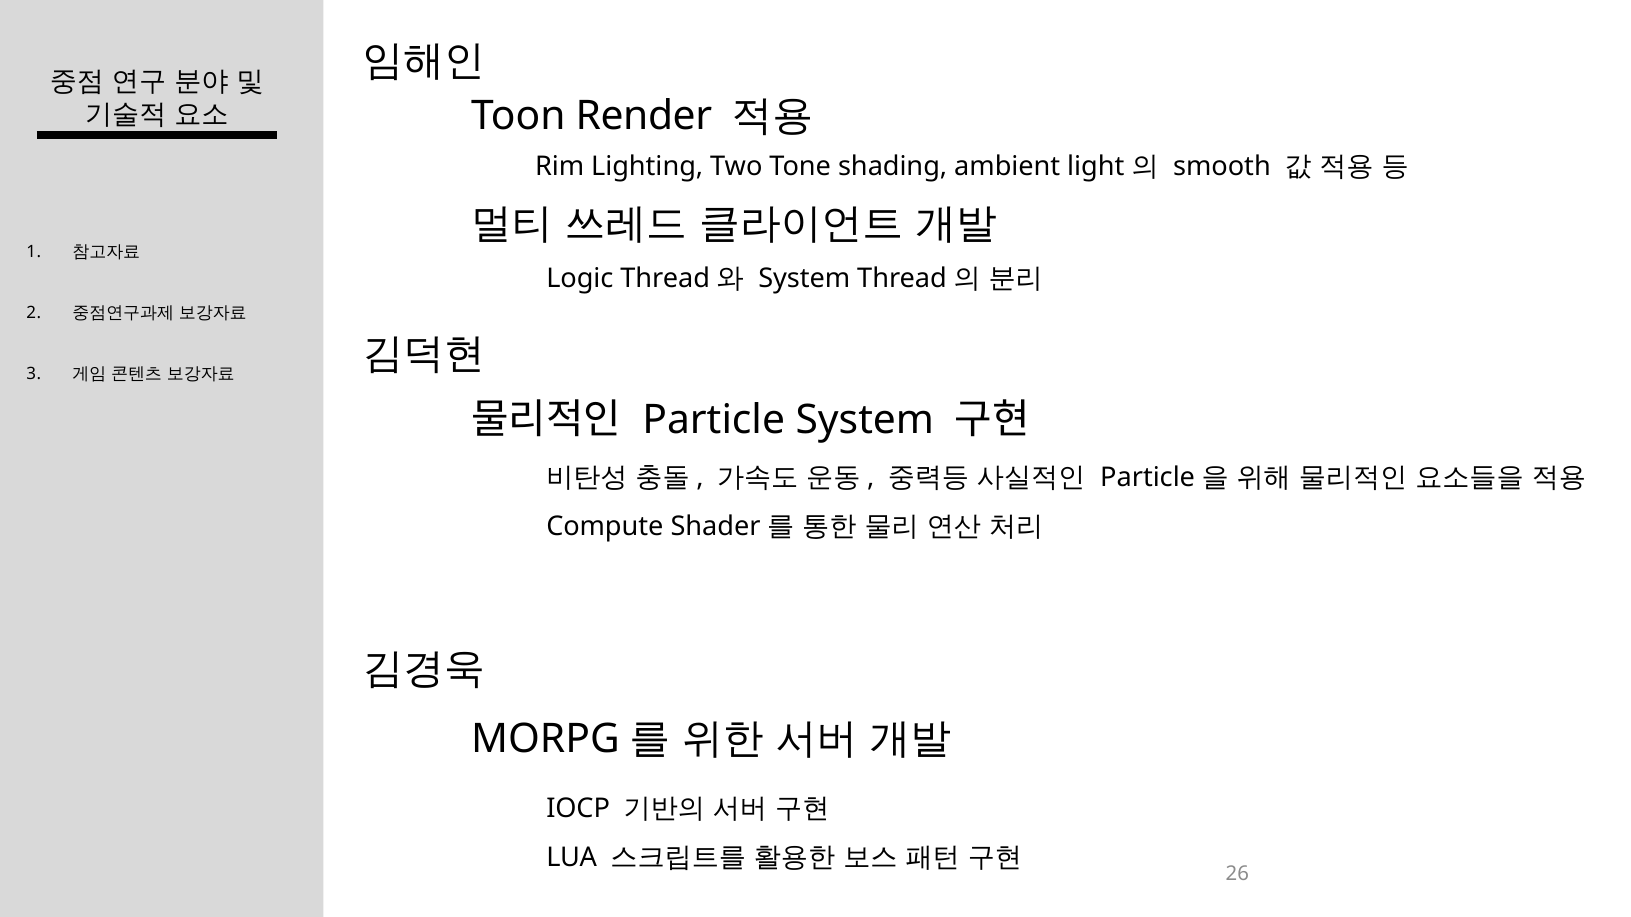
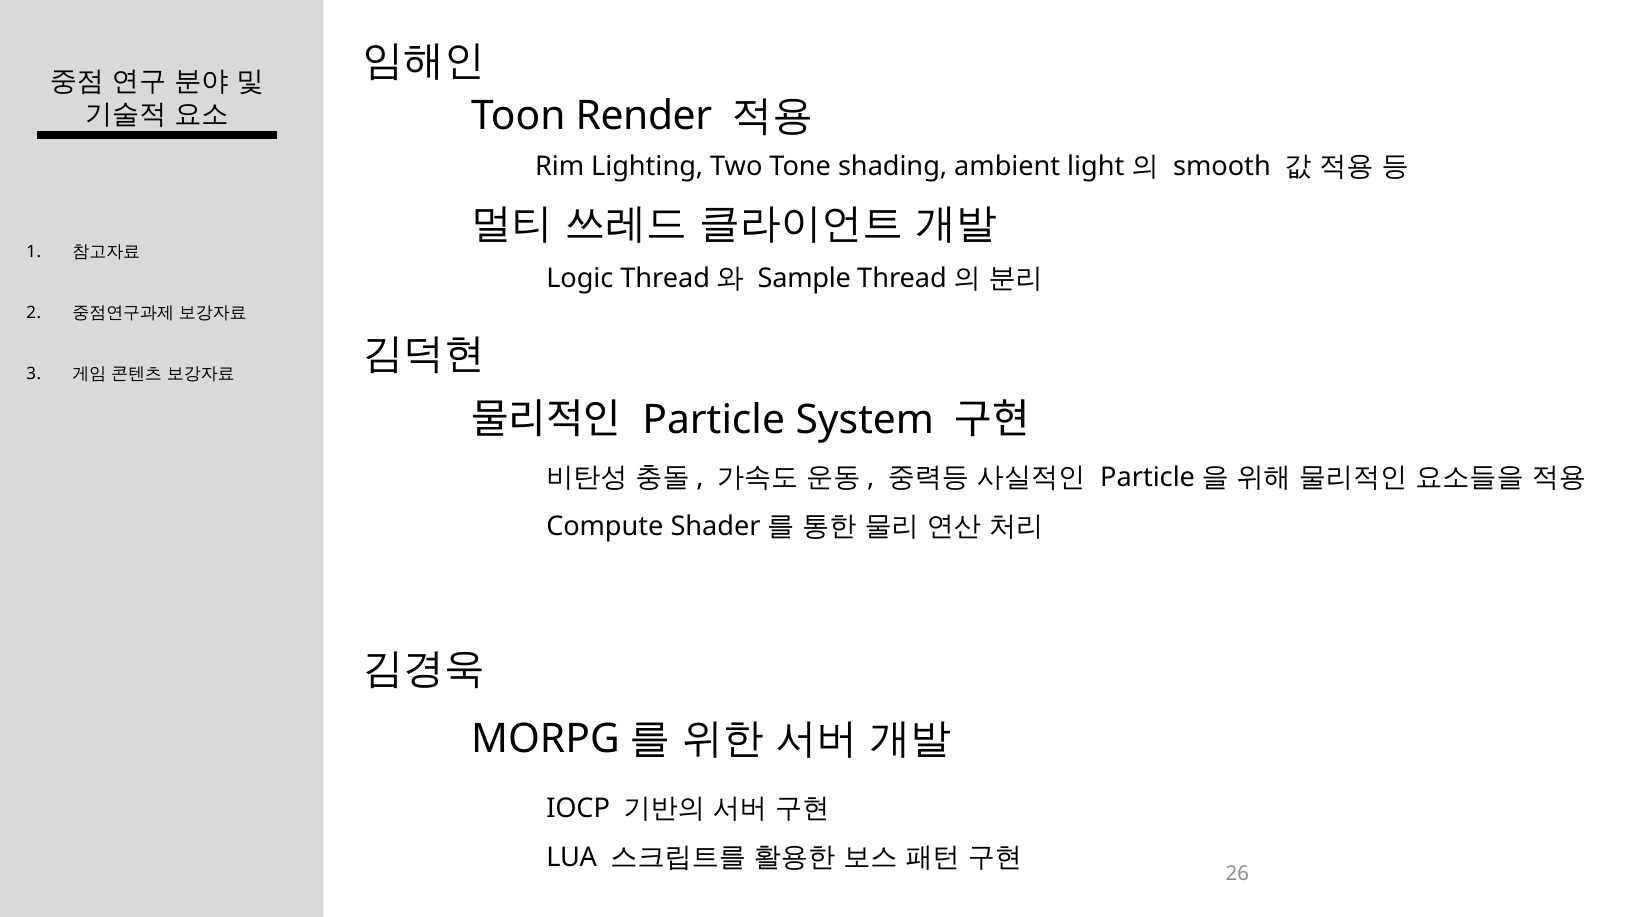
System at (804, 279): System -> Sample
